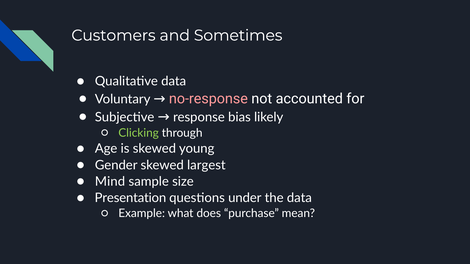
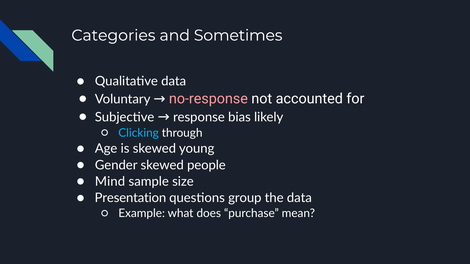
Customers: Customers -> Categories
Clicking colour: light green -> light blue
largest: largest -> people
under: under -> group
